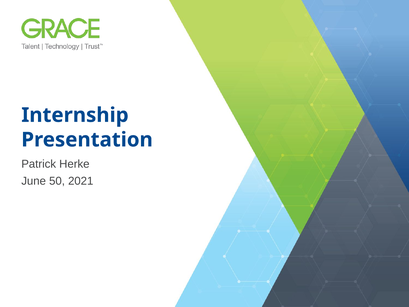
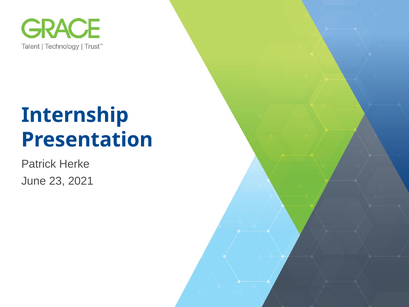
50: 50 -> 23
